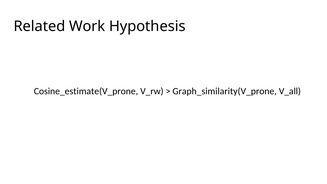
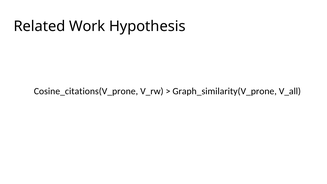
Cosine_estimate(V_prone: Cosine_estimate(V_prone -> Cosine_citations(V_prone
